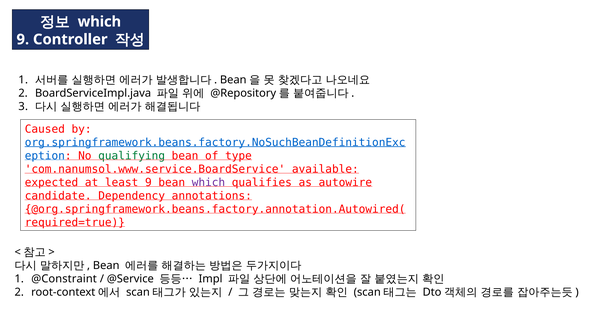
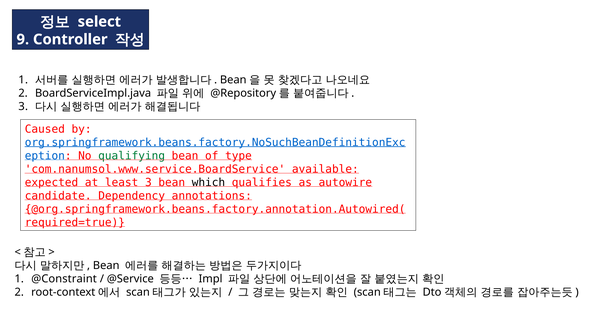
which at (99, 22): which -> select
least 9: 9 -> 3
which at (208, 182) colour: purple -> black
